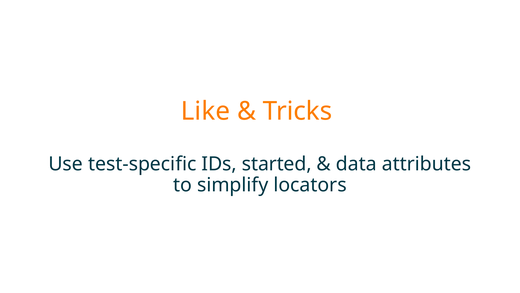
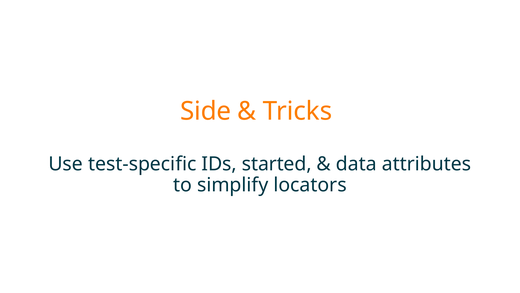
Like: Like -> Side
